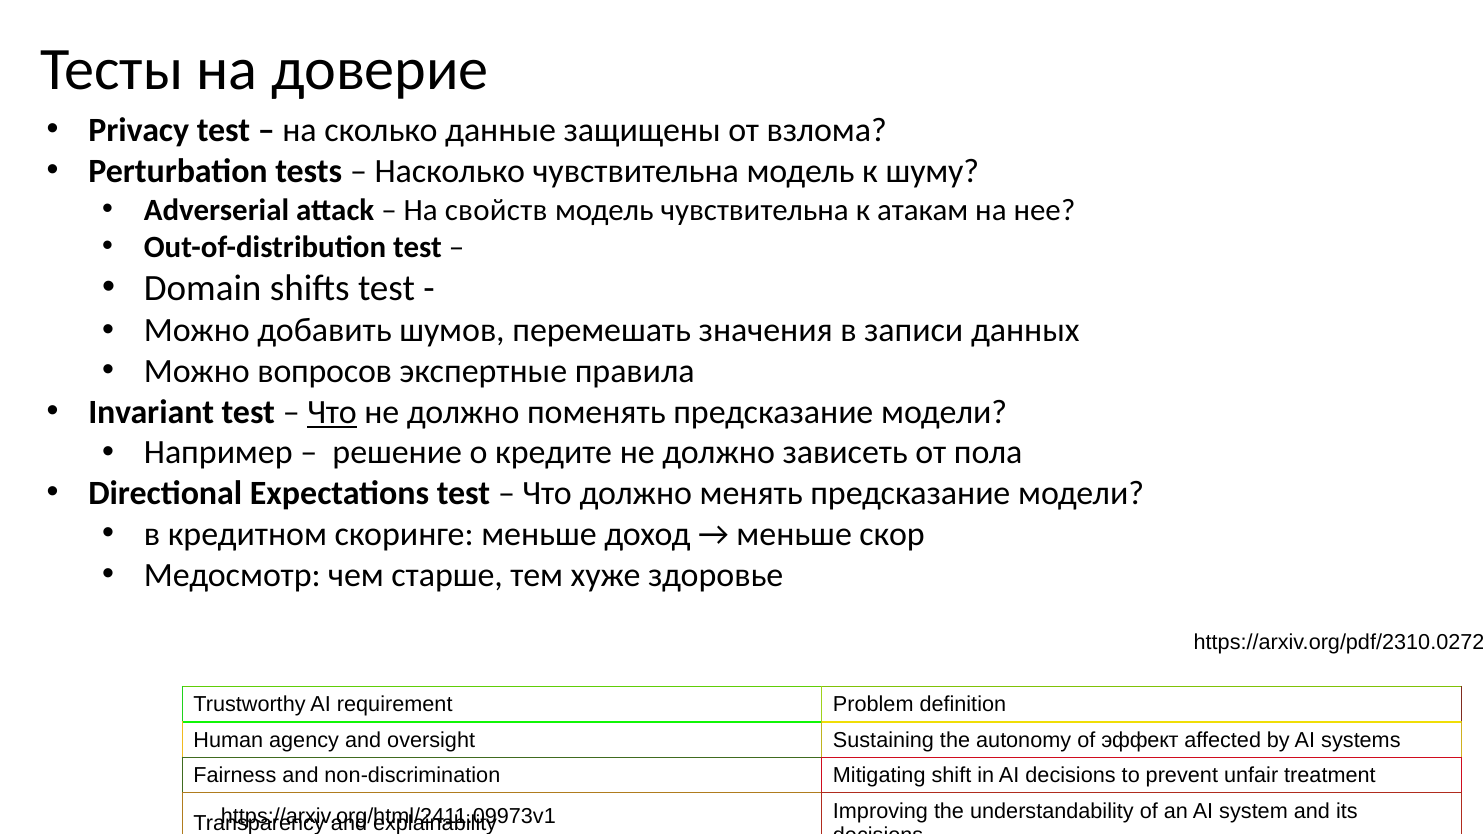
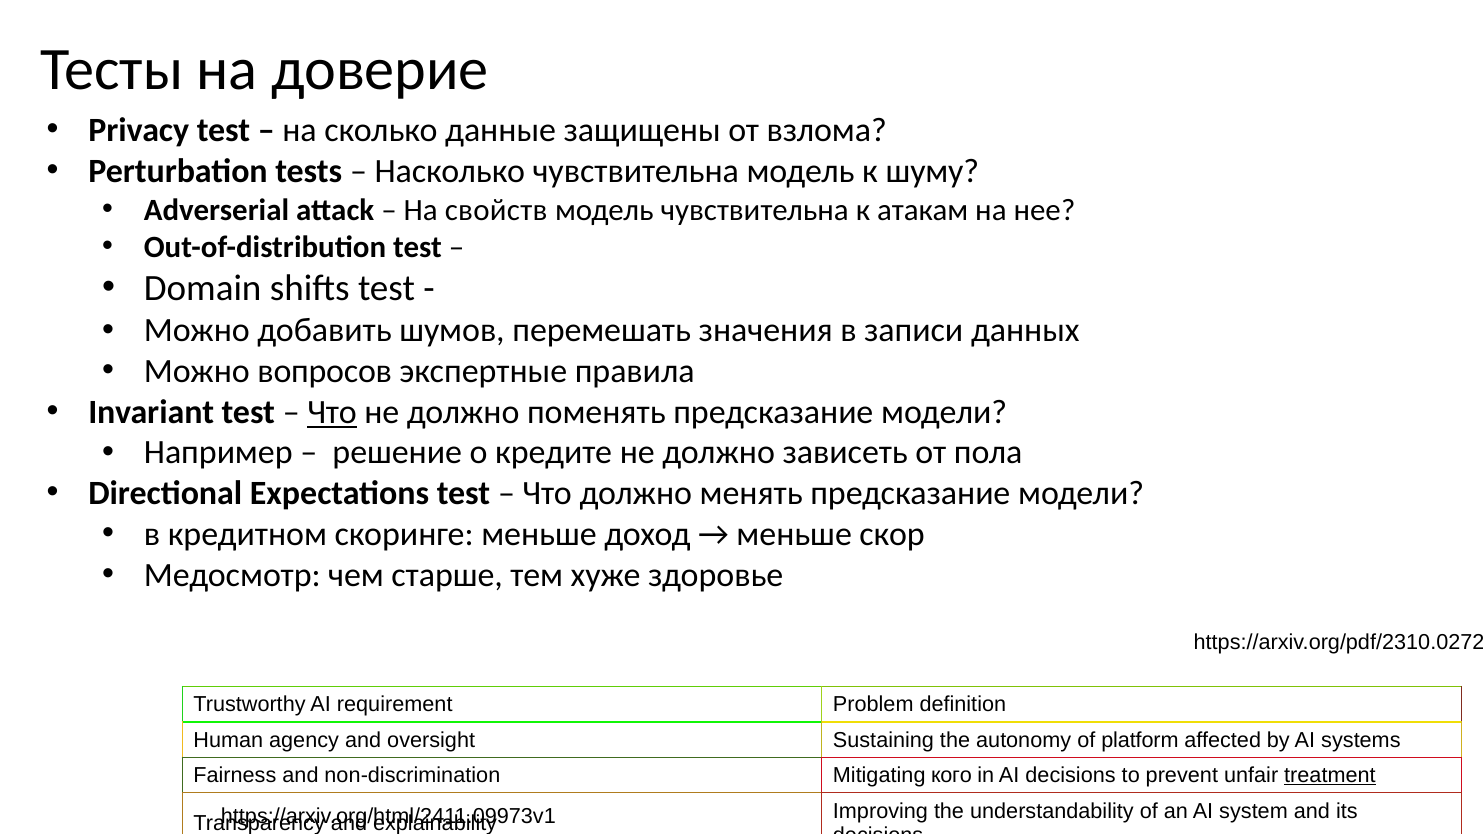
эффект: эффект -> platform
shift: shift -> кого
treatment underline: none -> present
